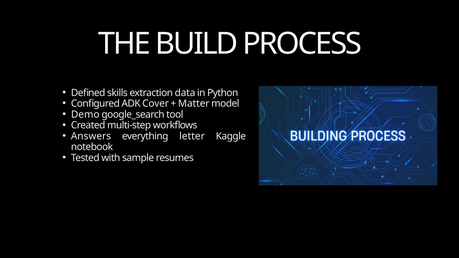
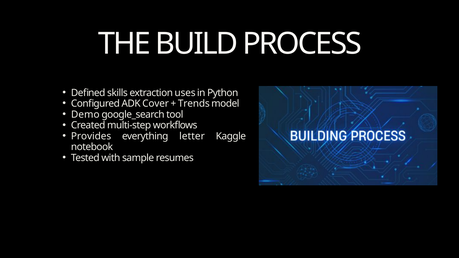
data: data -> uses
Matter: Matter -> Trends
Answers: Answers -> Provides
